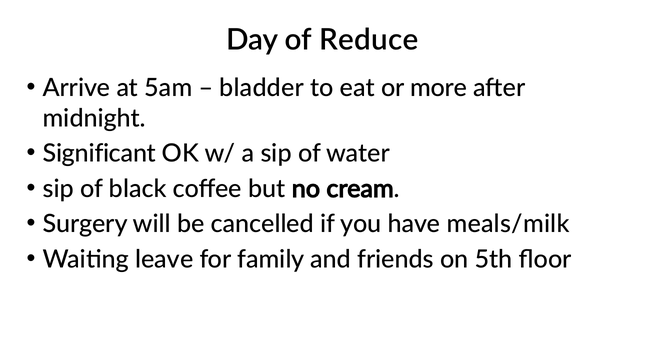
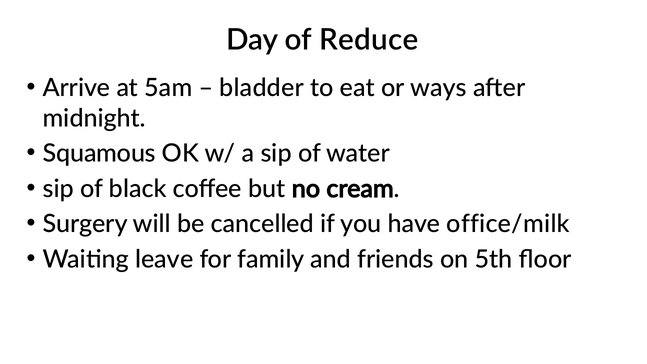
more: more -> ways
Significant: Significant -> Squamous
meals/milk: meals/milk -> office/milk
